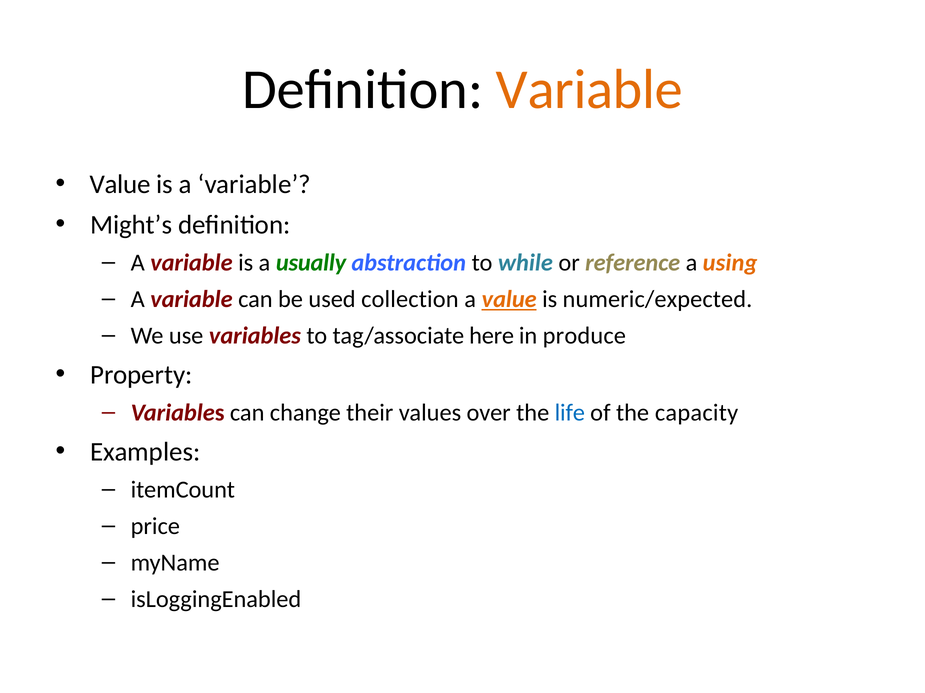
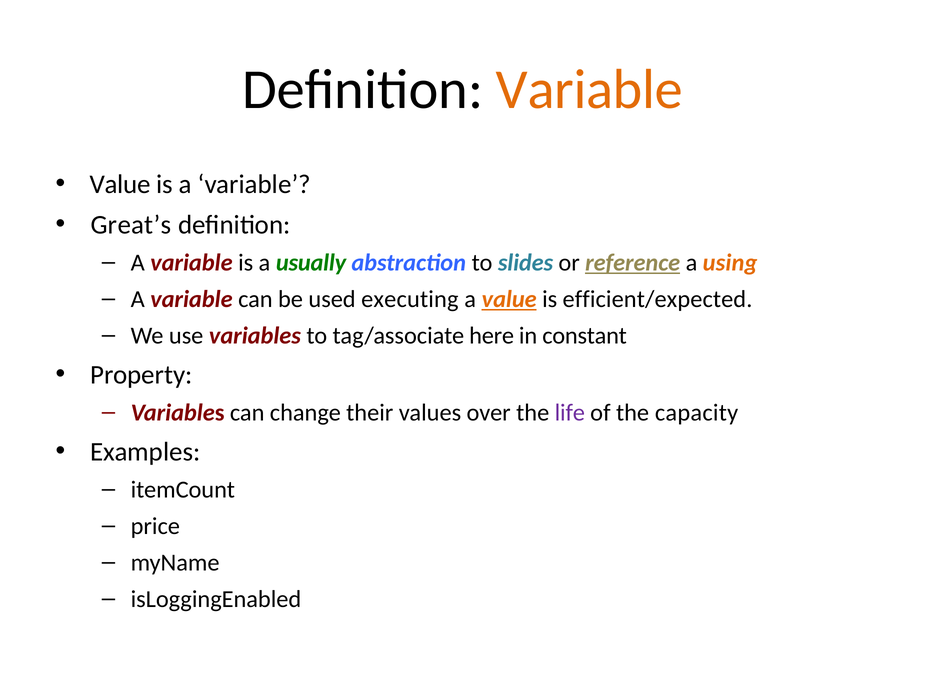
Might’s: Might’s -> Great’s
while: while -> slides
reference underline: none -> present
collection: collection -> executing
numeric/expected: numeric/expected -> efficient/expected
produce: produce -> constant
life colour: blue -> purple
